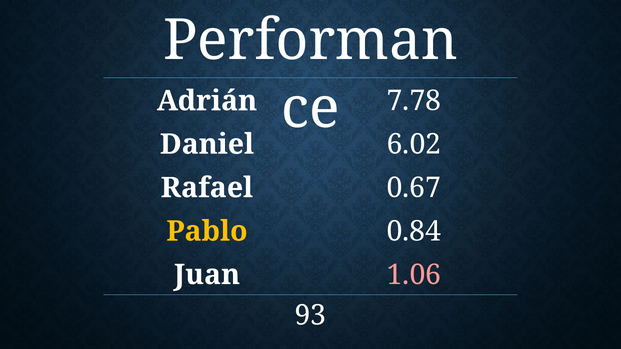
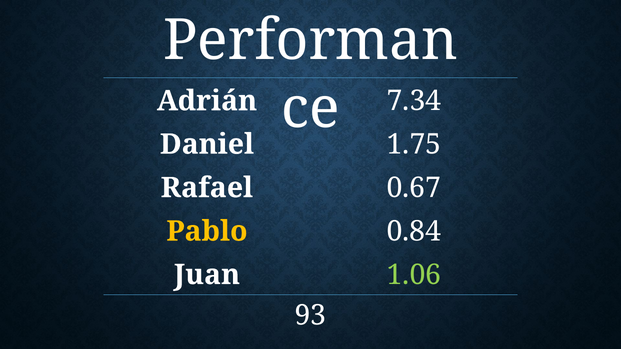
7.78: 7.78 -> 7.34
6.02: 6.02 -> 1.75
1.06 colour: pink -> light green
